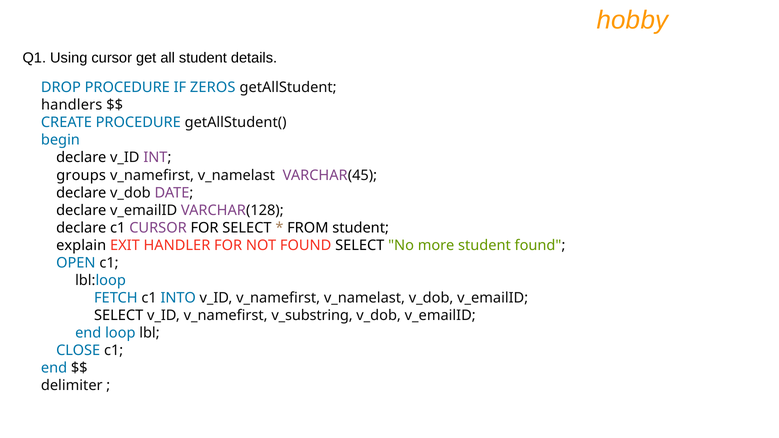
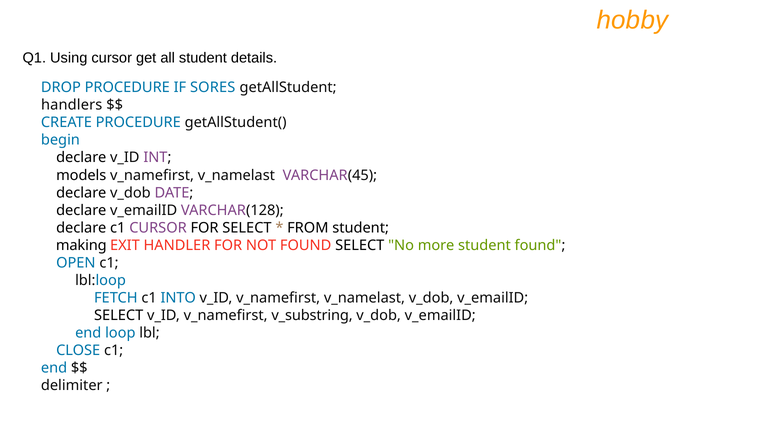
ZEROS: ZEROS -> SORES
groups: groups -> models
explain: explain -> making
